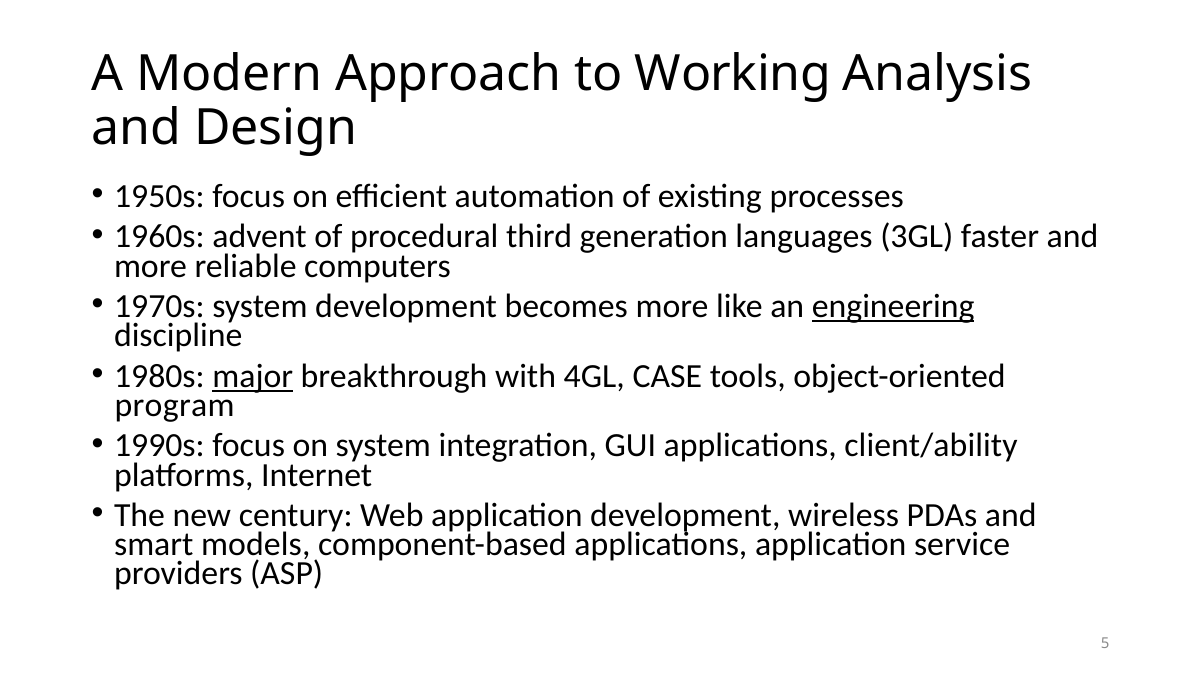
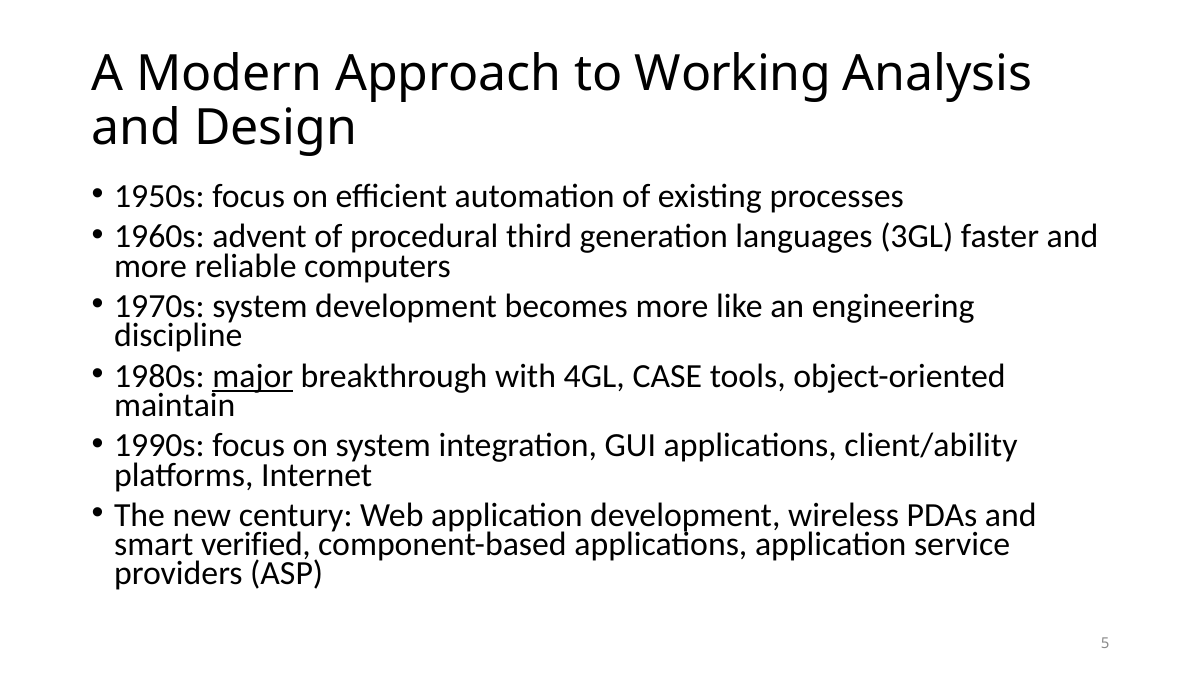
engineering underline: present -> none
program: program -> maintain
models: models -> verified
